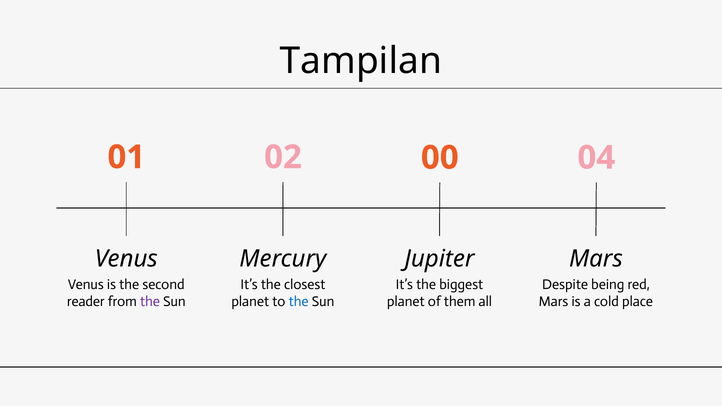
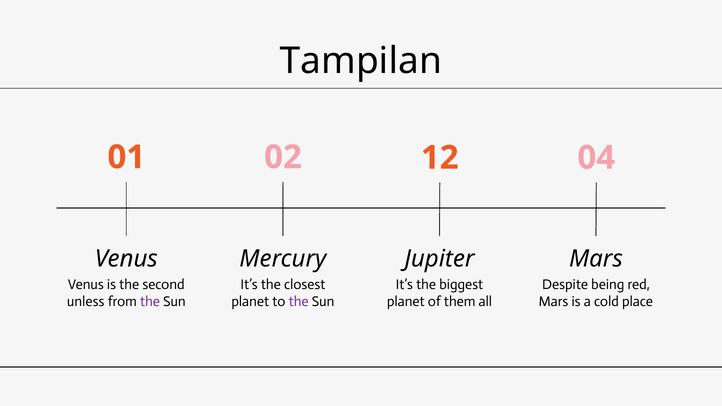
00: 00 -> 12
reader: reader -> unless
the at (299, 302) colour: blue -> purple
